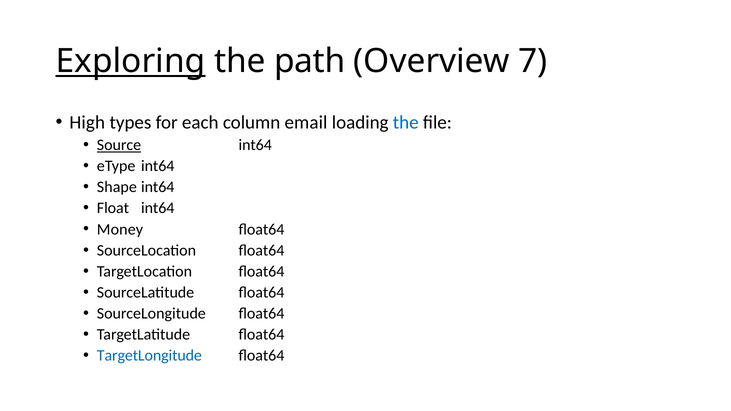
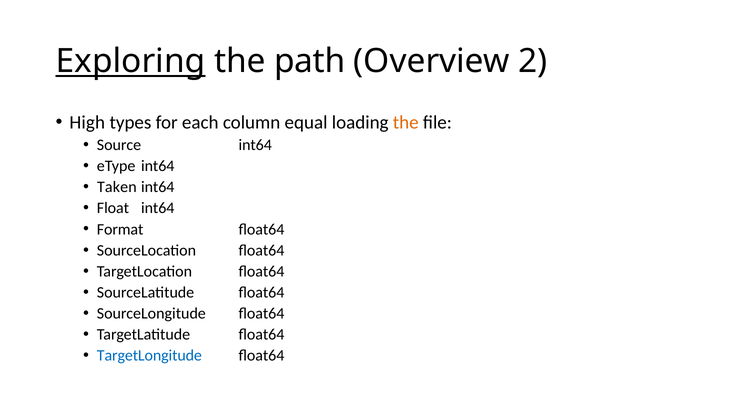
7: 7 -> 2
email: email -> equal
the at (406, 122) colour: blue -> orange
Source underline: present -> none
Shape: Shape -> Taken
Money: Money -> Format
